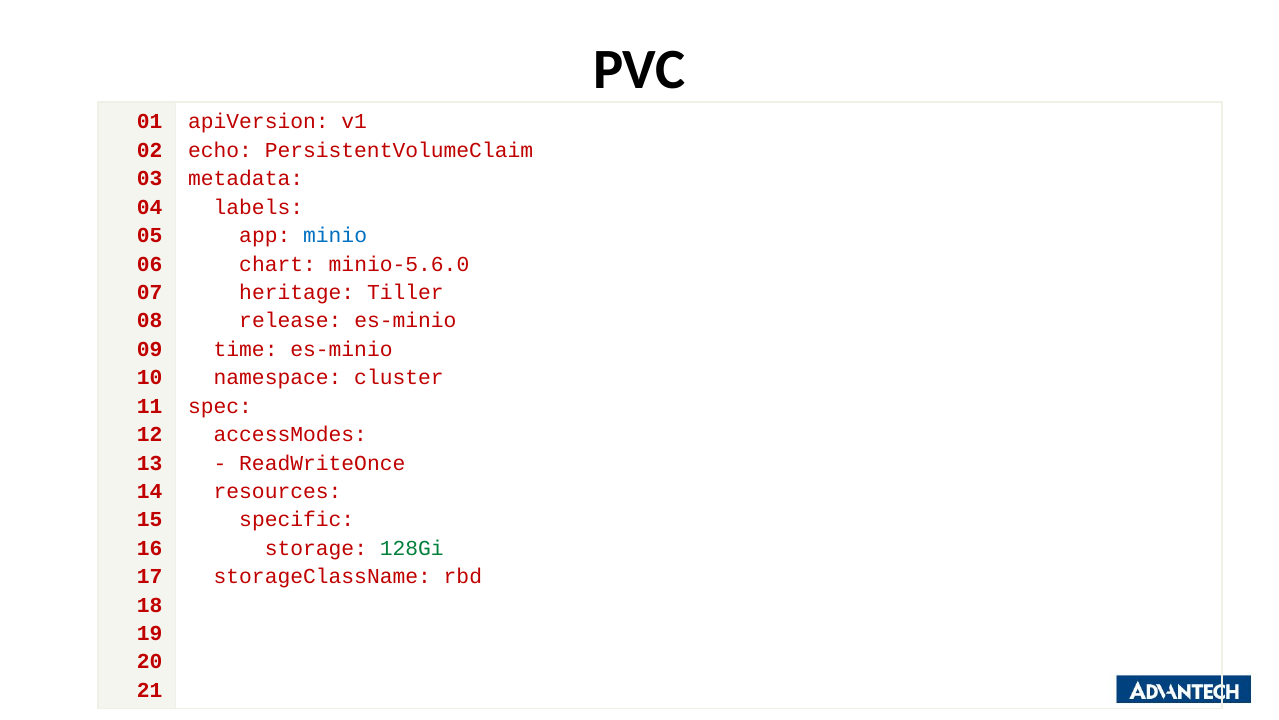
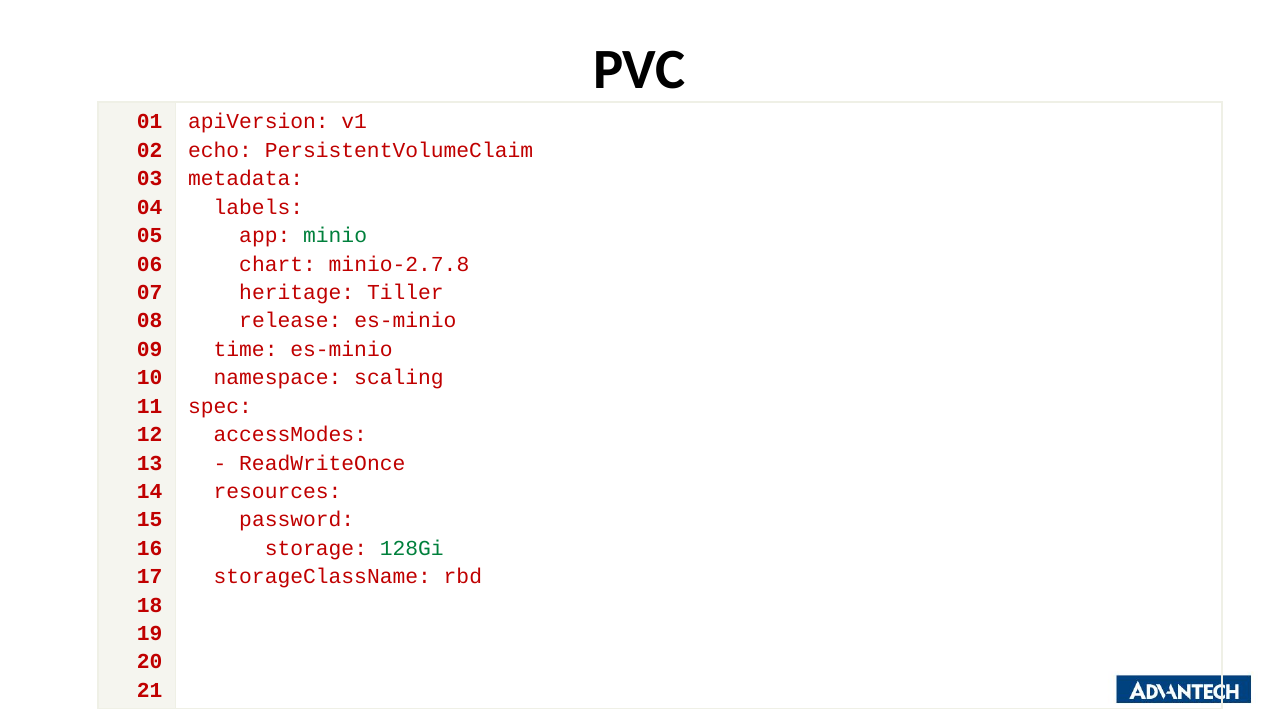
minio colour: blue -> green
minio-5.6.0: minio-5.6.0 -> minio-2.7.8
cluster: cluster -> scaling
specific: specific -> password
